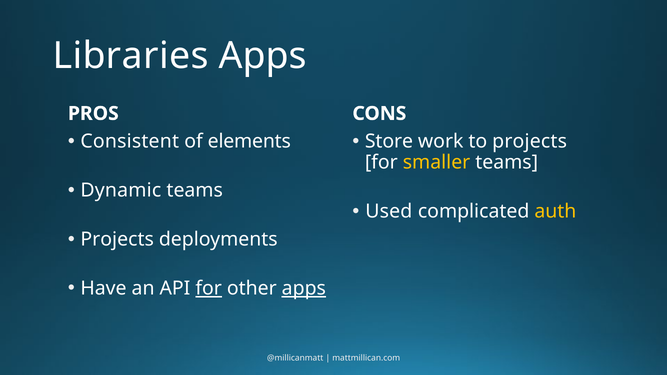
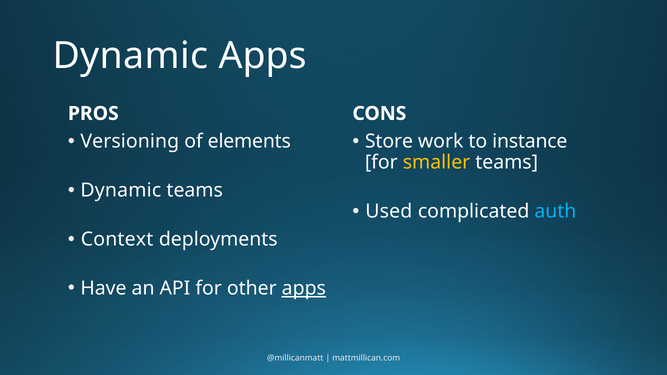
Libraries at (131, 56): Libraries -> Dynamic
Consistent: Consistent -> Versioning
to projects: projects -> instance
auth colour: yellow -> light blue
Projects at (117, 240): Projects -> Context
for at (209, 288) underline: present -> none
